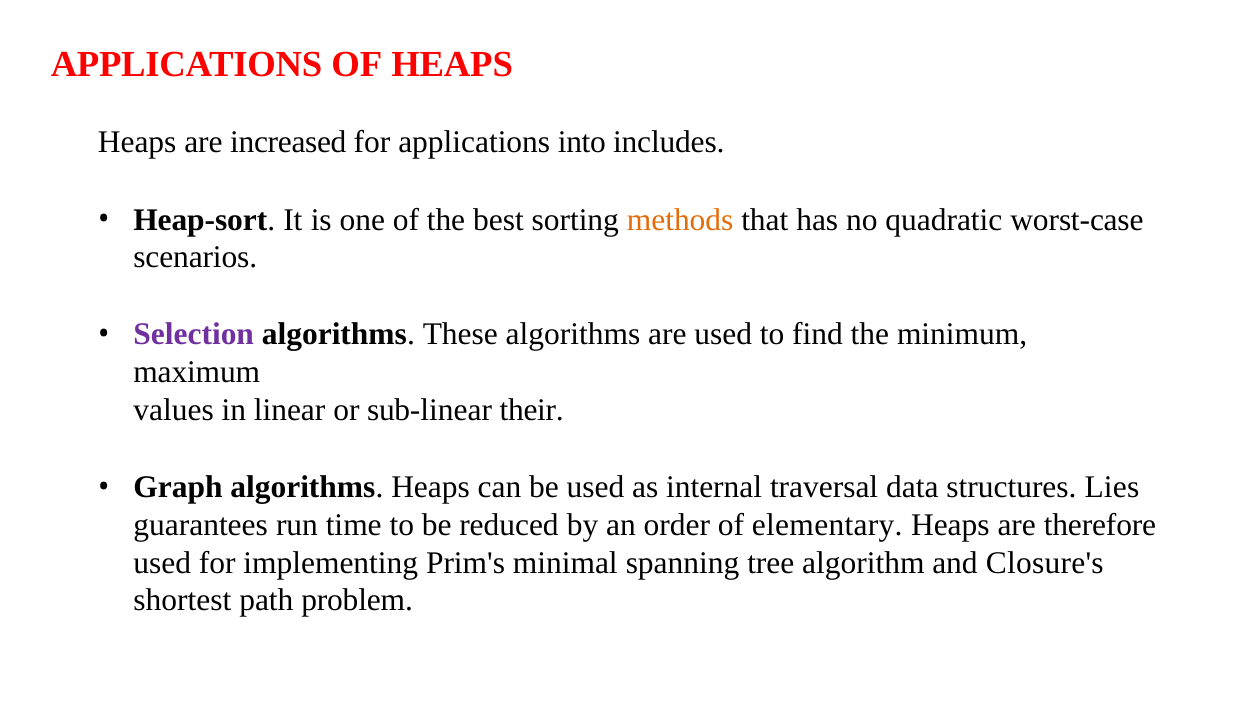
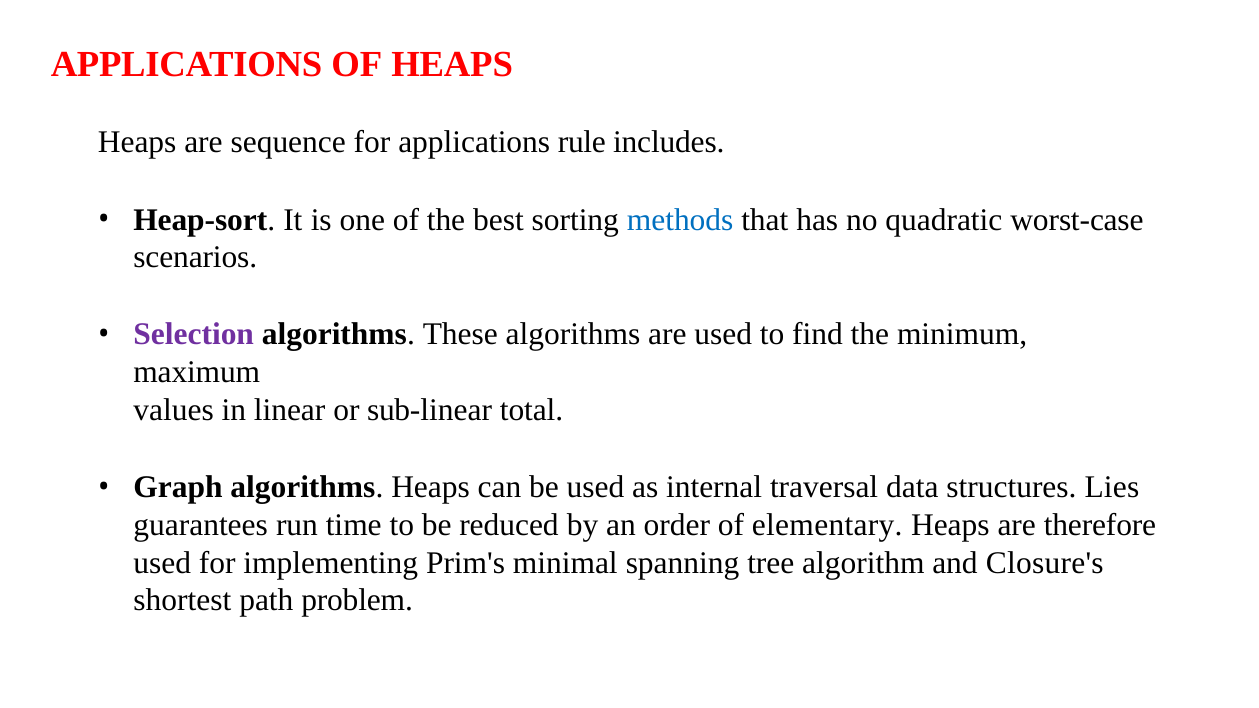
increased: increased -> sequence
into: into -> rule
methods colour: orange -> blue
their: their -> total
